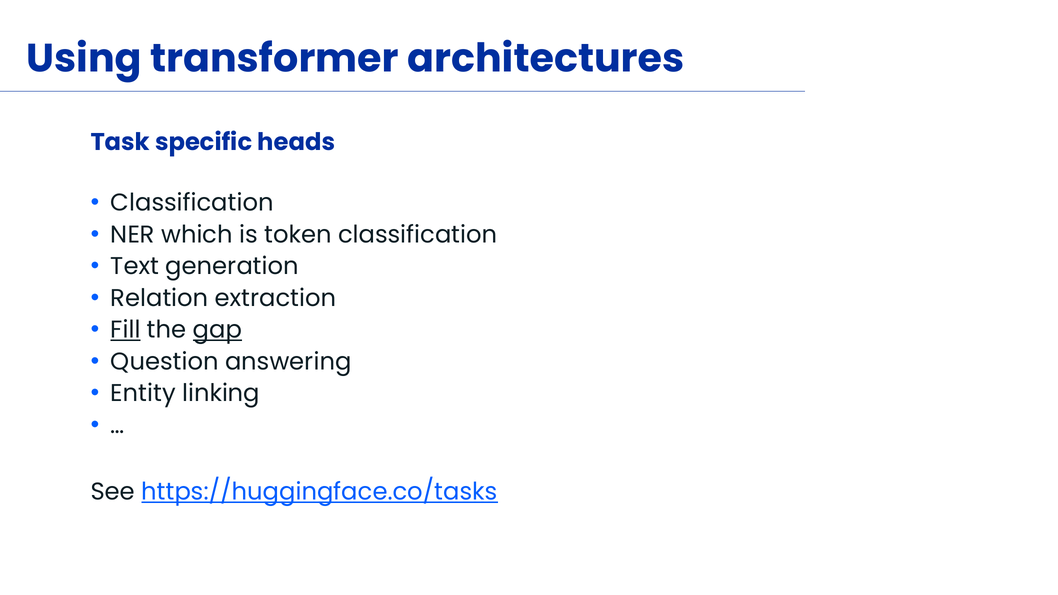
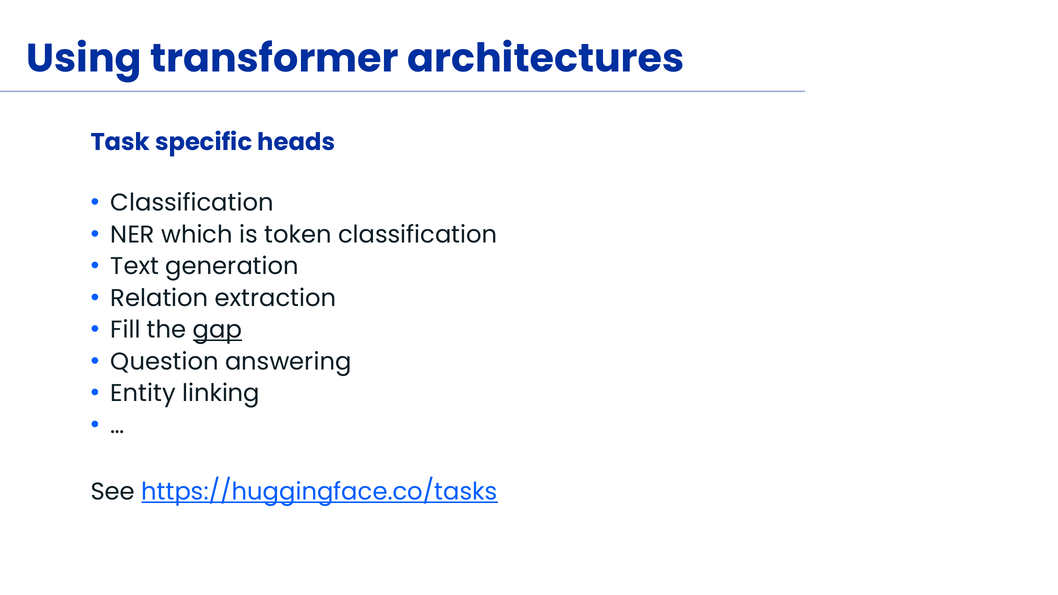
Fill underline: present -> none
